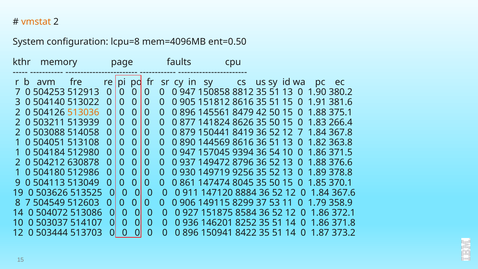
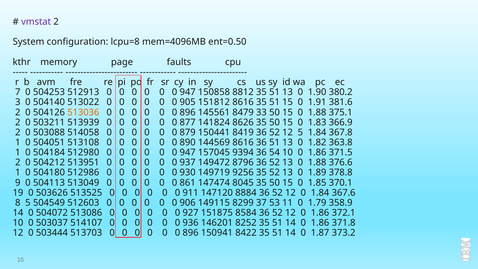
vmstat colour: orange -> purple
42: 42 -> 33
266.4: 266.4 -> 366.9
12 7: 7 -> 5
630878: 630878 -> 513951
8 7: 7 -> 5
